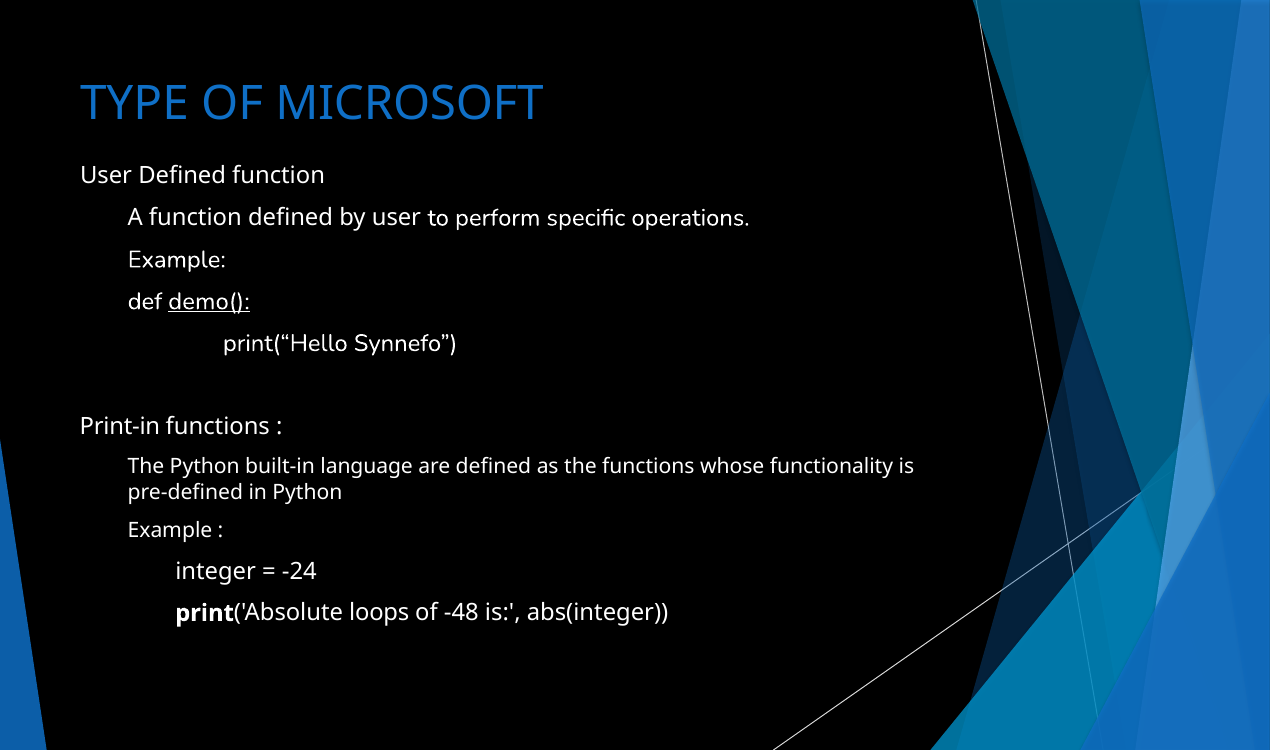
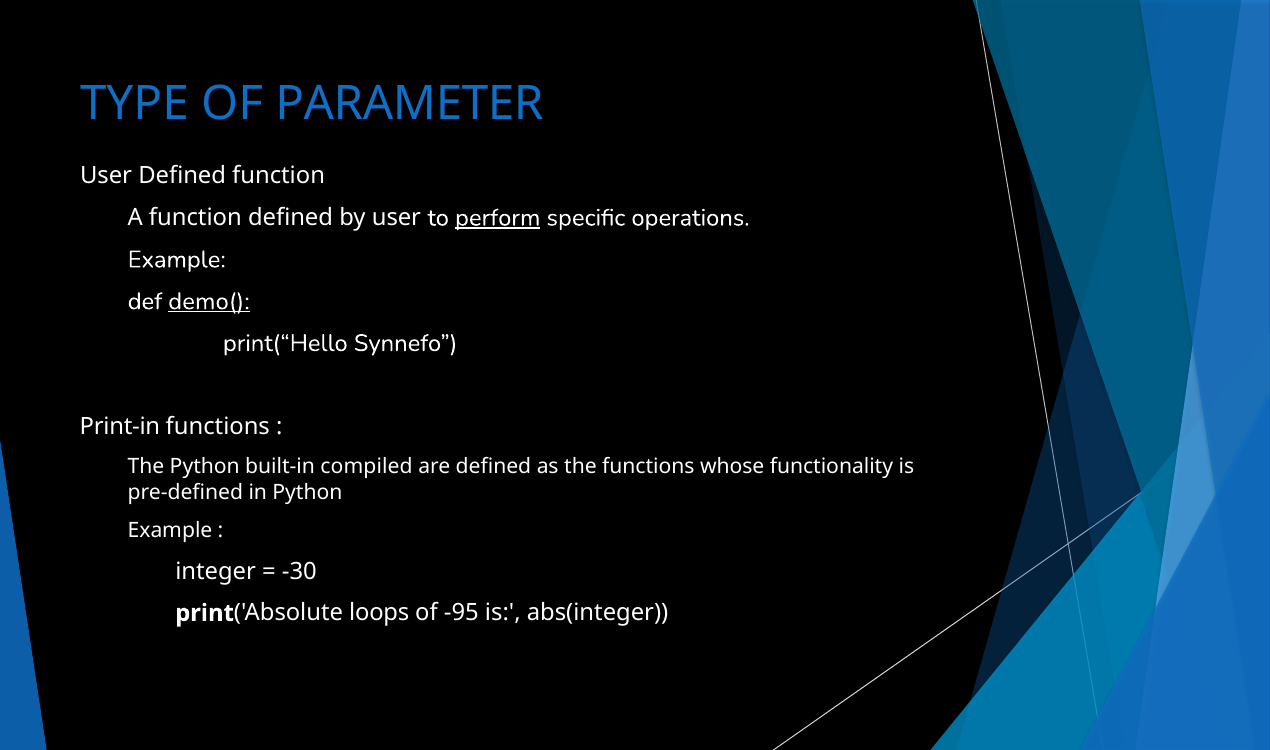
MICROSOFT: MICROSOFT -> PARAMETER
perform underline: none -> present
language: language -> compiled
-24: -24 -> -30
-48: -48 -> -95
